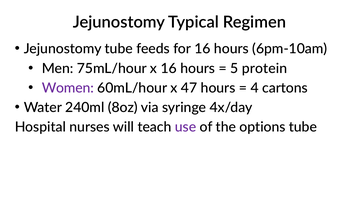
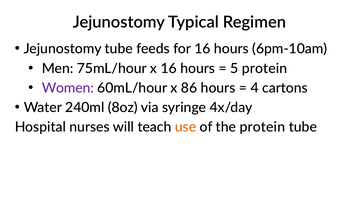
47: 47 -> 86
use colour: purple -> orange
the options: options -> protein
